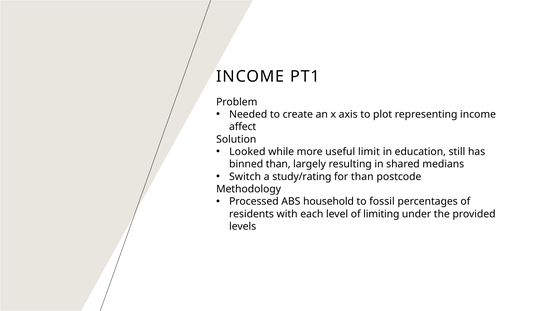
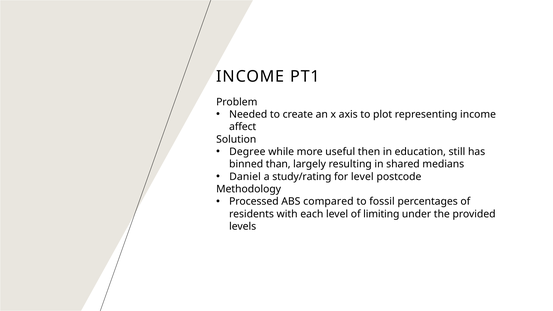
Looked: Looked -> Degree
limit: limit -> then
Switch: Switch -> Daniel
for than: than -> level
household: household -> compared
